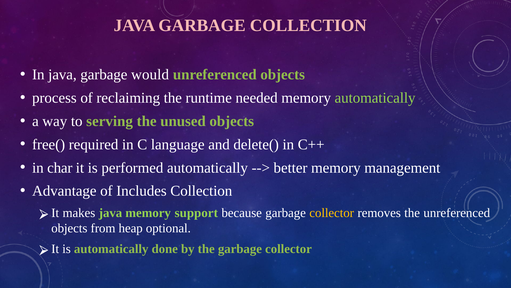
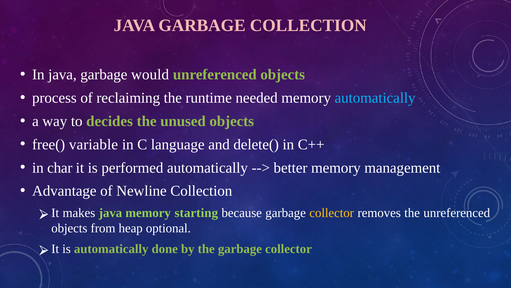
automatically at (375, 98) colour: light green -> light blue
serving: serving -> decides
required: required -> variable
Includes: Includes -> Newline
support: support -> starting
